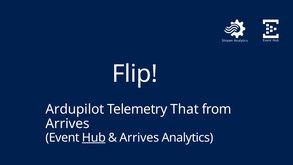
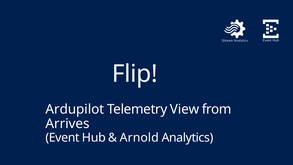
That: That -> View
Hub at (94, 137) underline: present -> none
Arrives at (139, 137): Arrives -> Arnold
